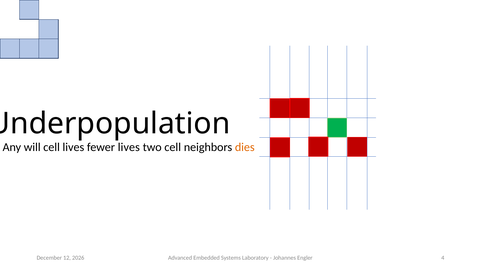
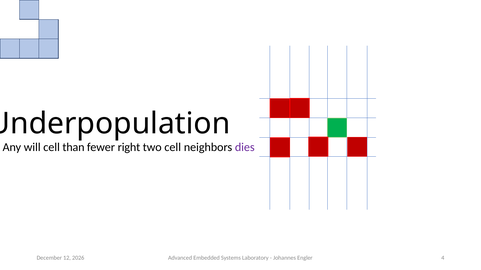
cell lives: lives -> than
fewer lives: lives -> right
dies colour: orange -> purple
